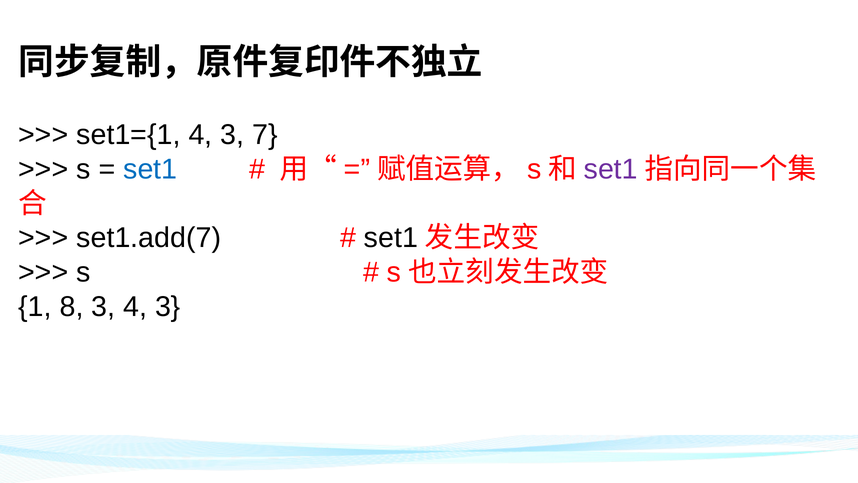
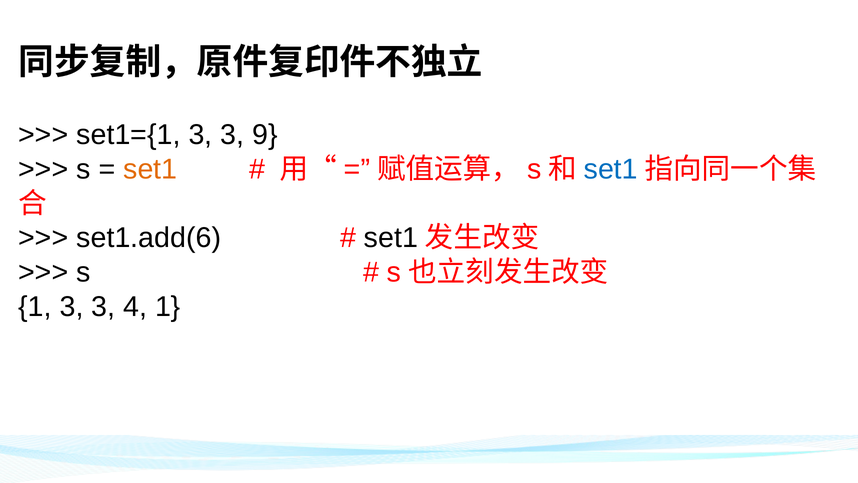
set1={1 4: 4 -> 3
7: 7 -> 9
set1 at (150, 169) colour: blue -> orange
set1 at (611, 169) colour: purple -> blue
set1.add(7: set1.add(7 -> set1.add(6
1 8: 8 -> 3
3 4 3: 3 -> 1
